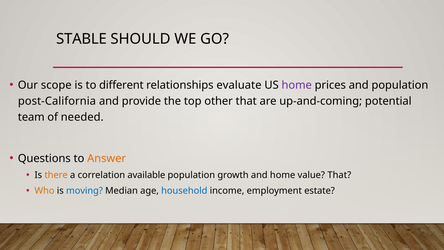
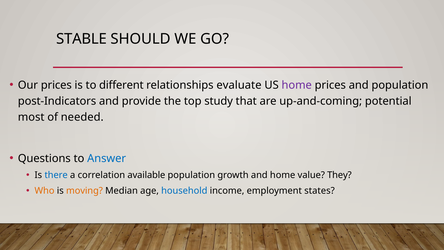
Our scope: scope -> prices
post-California: post-California -> post-Indicators
other: other -> study
team: team -> most
Answer colour: orange -> blue
there colour: orange -> blue
value That: That -> They
moving colour: blue -> orange
estate: estate -> states
